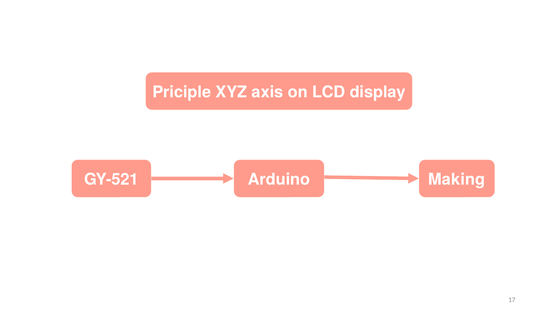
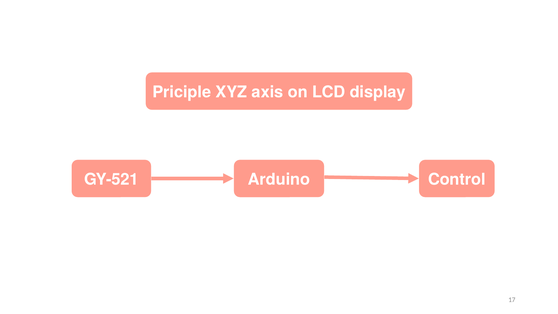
Making: Making -> Control
